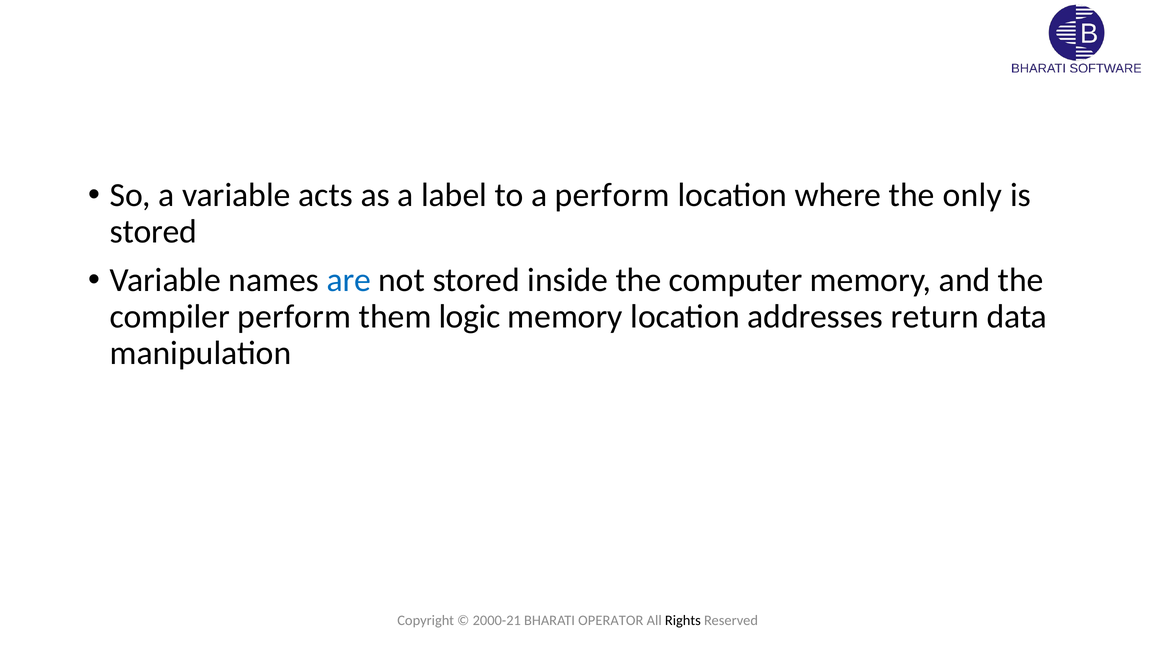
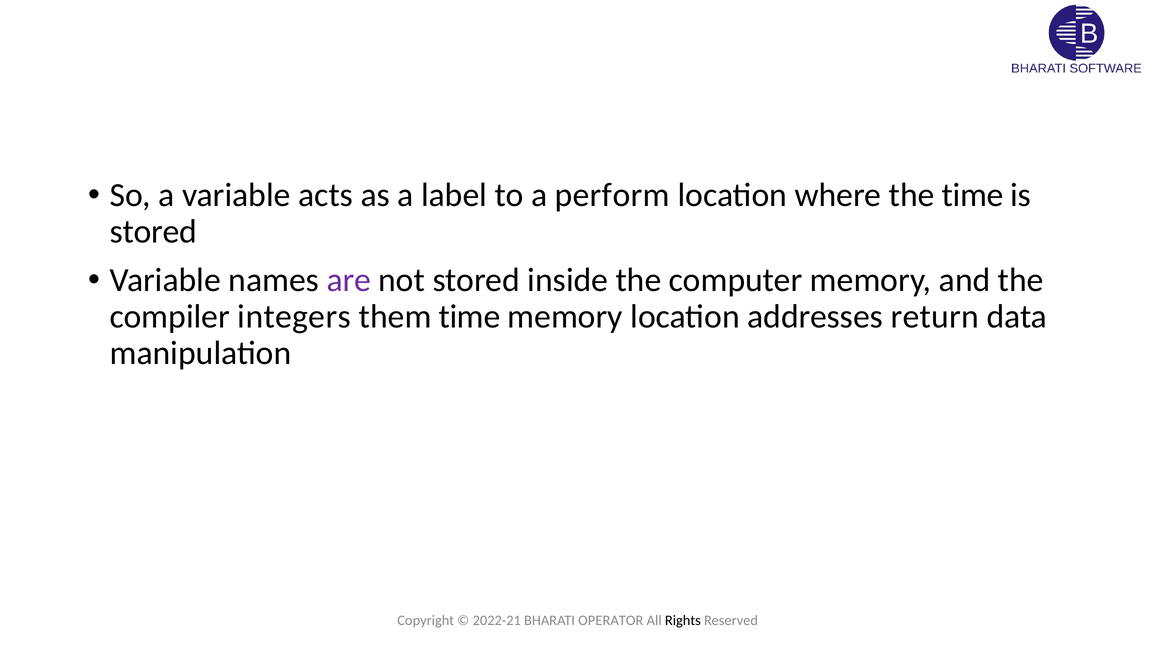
the only: only -> time
are colour: blue -> purple
compiler perform: perform -> integers
them logic: logic -> time
2000-21: 2000-21 -> 2022-21
